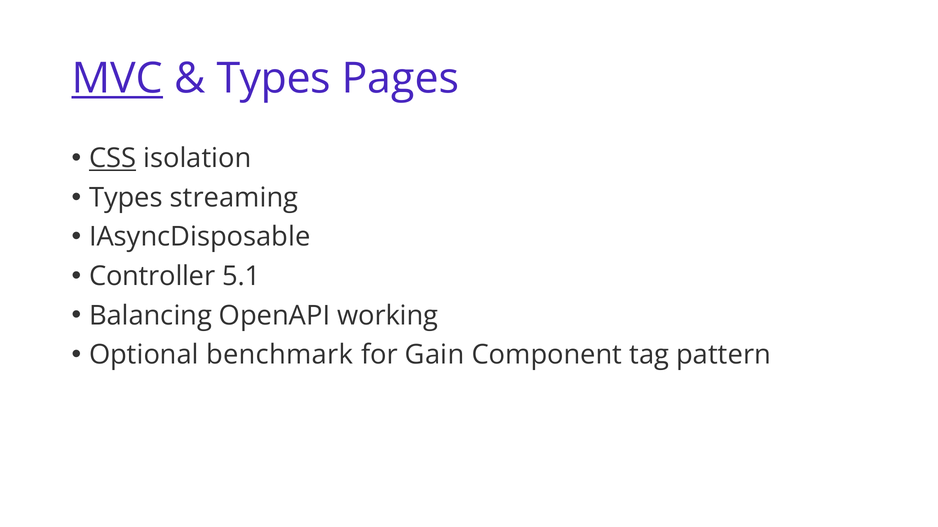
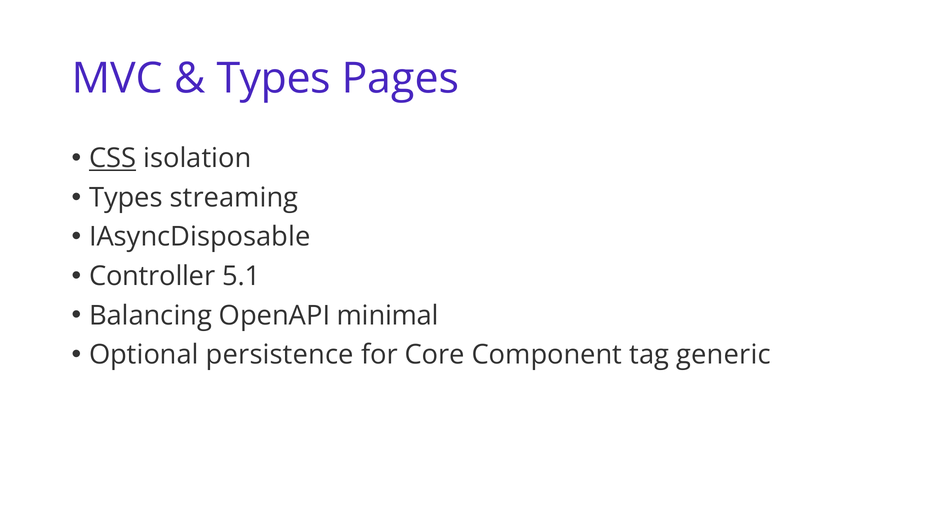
MVC underline: present -> none
working: working -> minimal
benchmark: benchmark -> persistence
Gain: Gain -> Core
pattern: pattern -> generic
